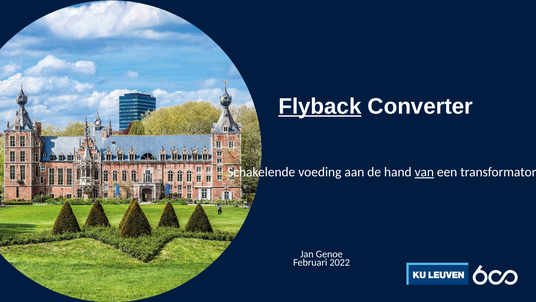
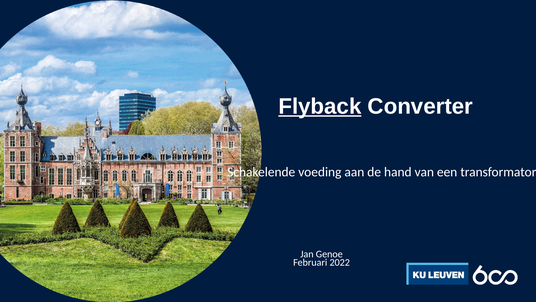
van underline: present -> none
